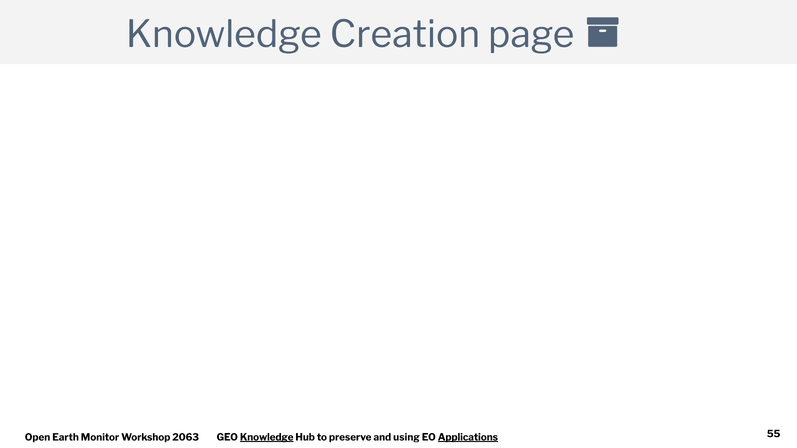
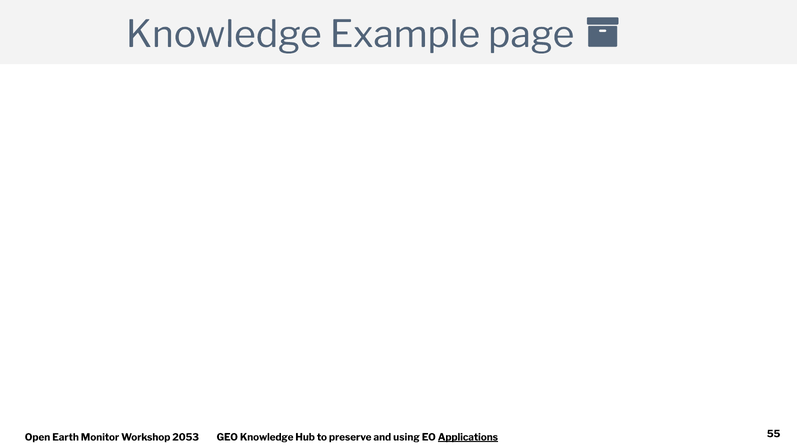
Creation: Creation -> Example
2063: 2063 -> 2053
Knowledge at (267, 438) underline: present -> none
